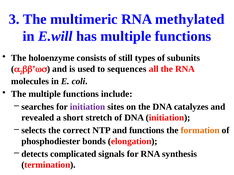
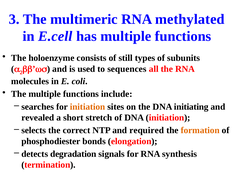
E.will: E.will -> E.cell
initiation at (88, 107) colour: purple -> orange
catalyzes: catalyzes -> initiating
and functions: functions -> required
complicated: complicated -> degradation
